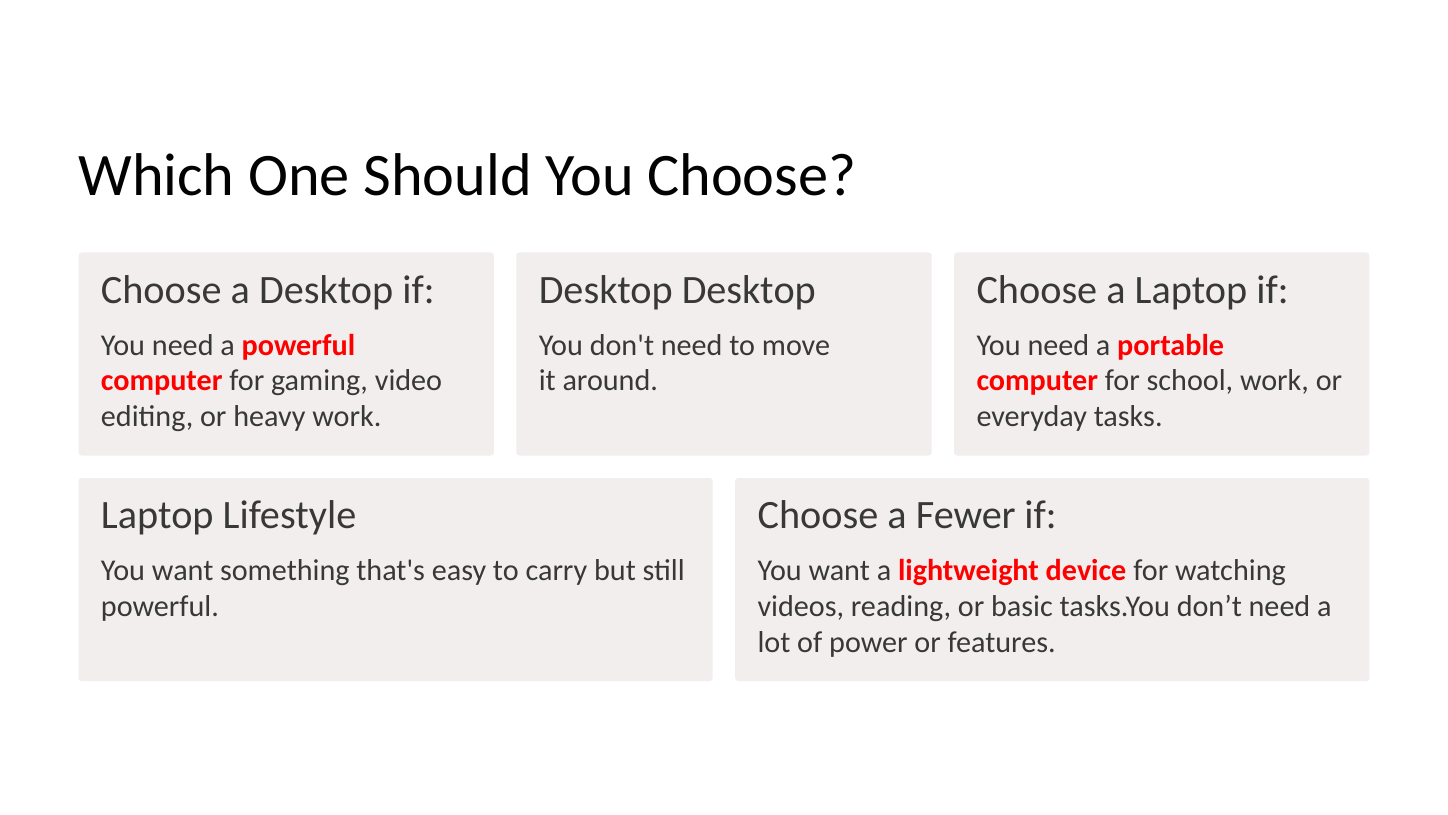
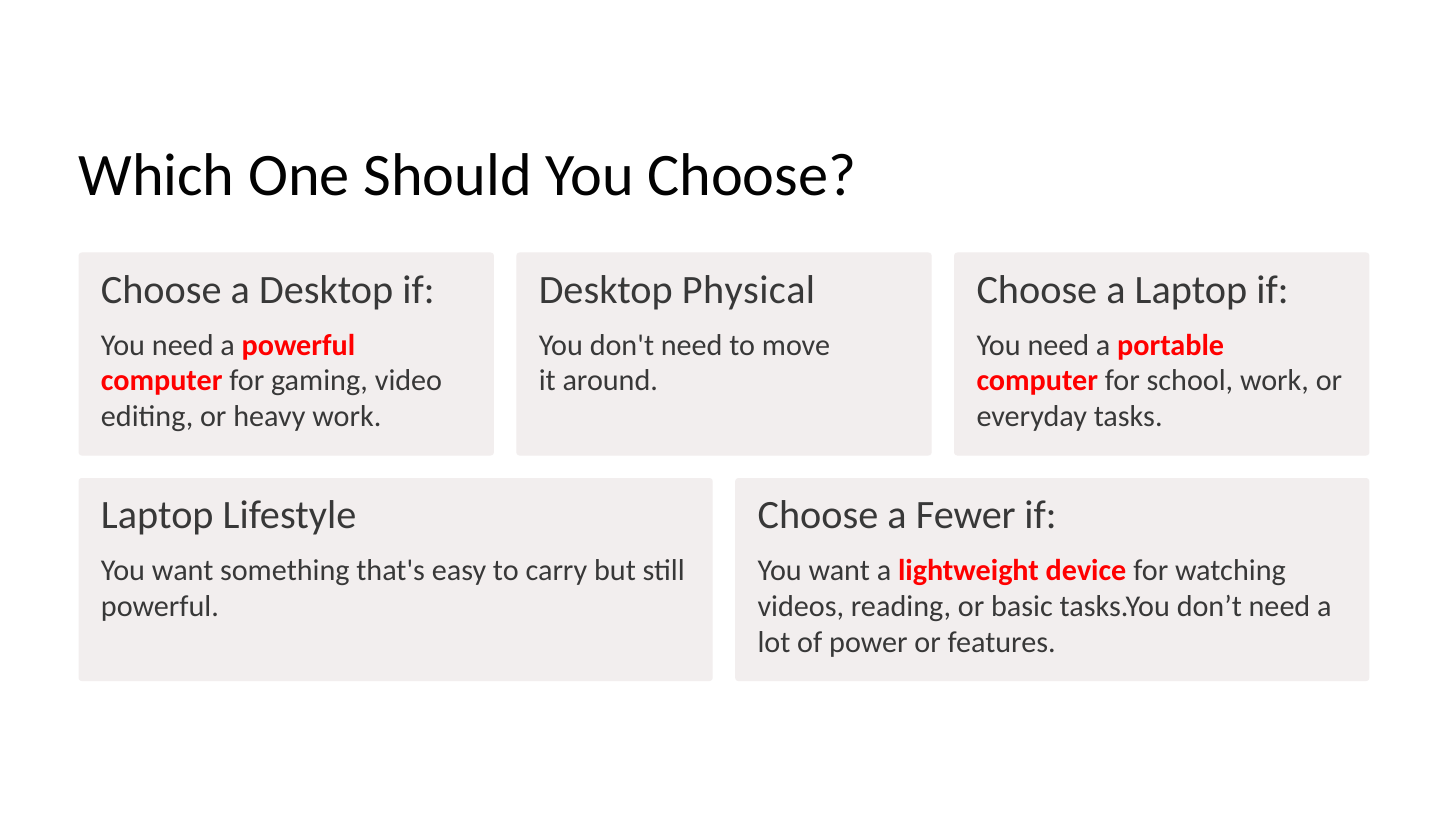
Desktop Desktop: Desktop -> Physical
